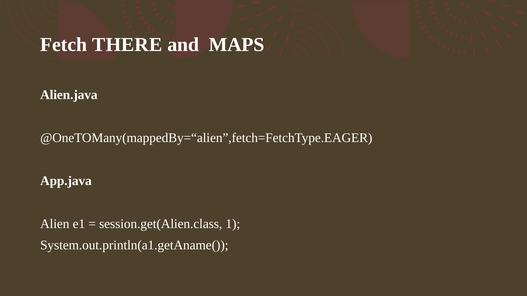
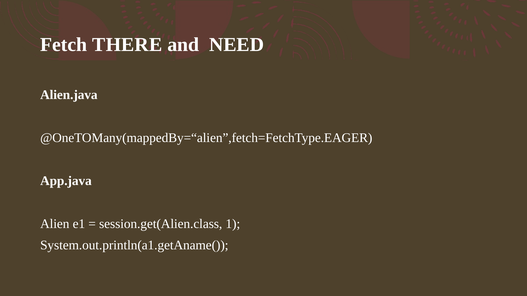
MAPS: MAPS -> NEED
